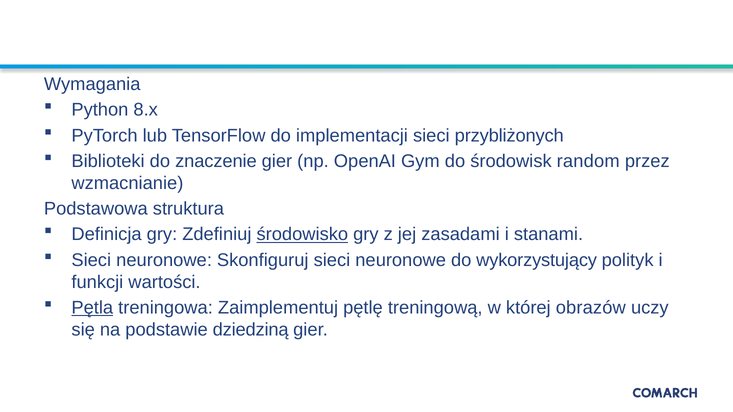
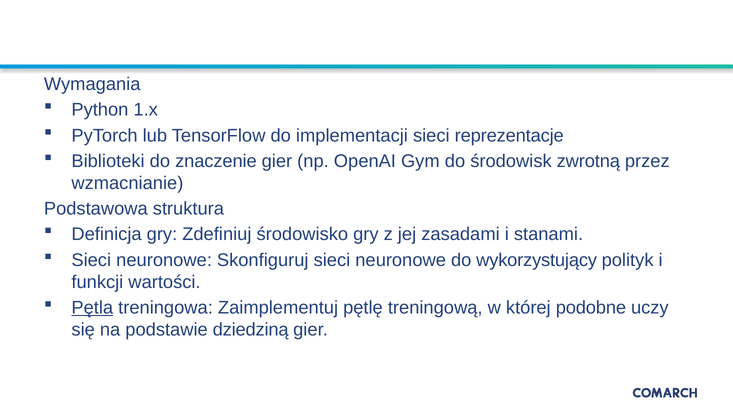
8.x: 8.x -> 1.x
przybliżonych: przybliżonych -> reprezentacje
random: random -> zwrotną
środowisko underline: present -> none
obrazów: obrazów -> podobne
